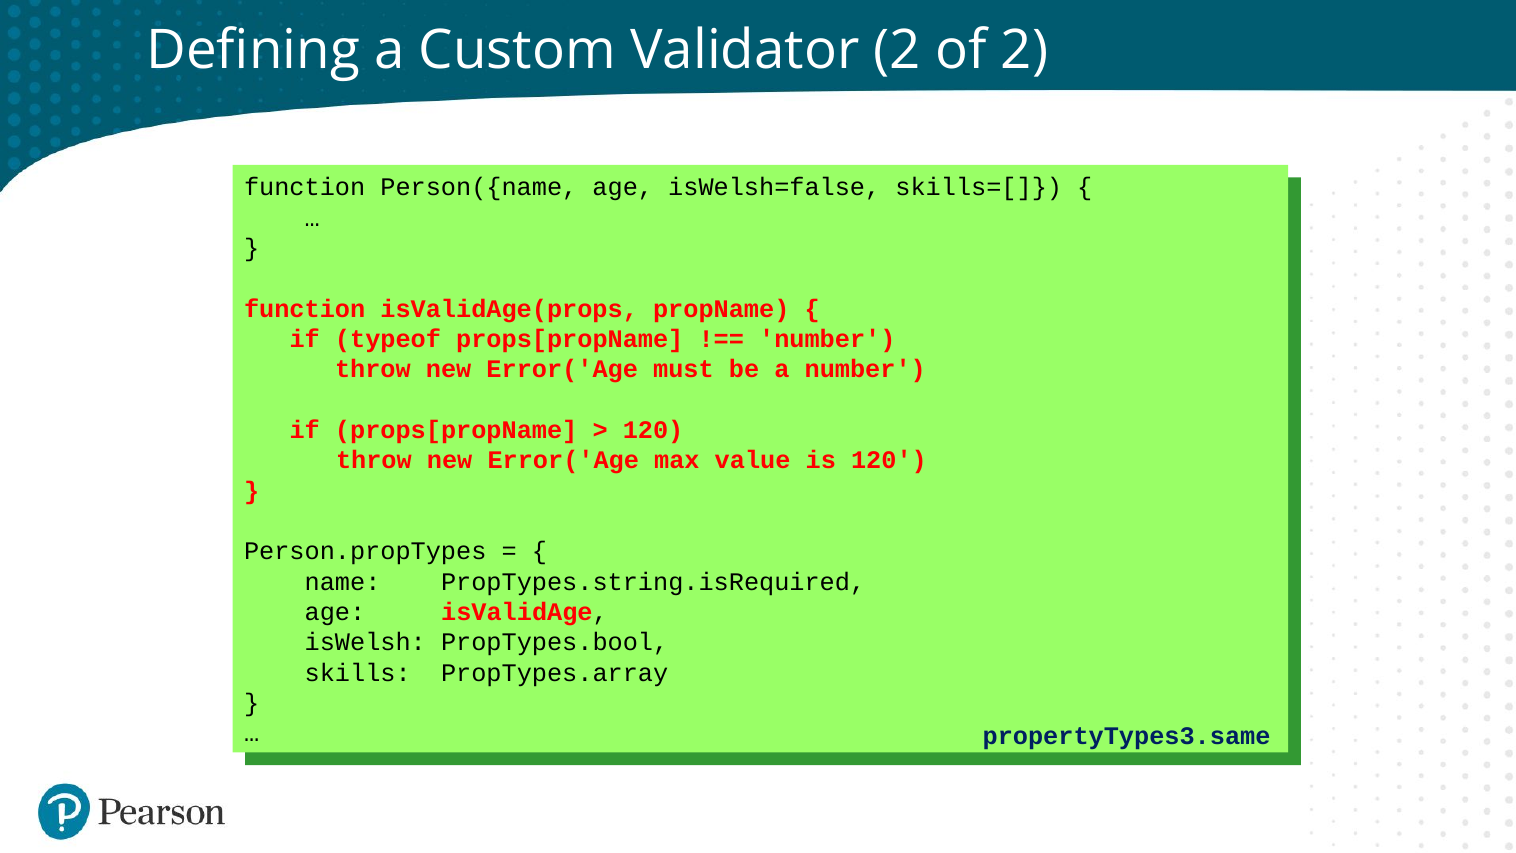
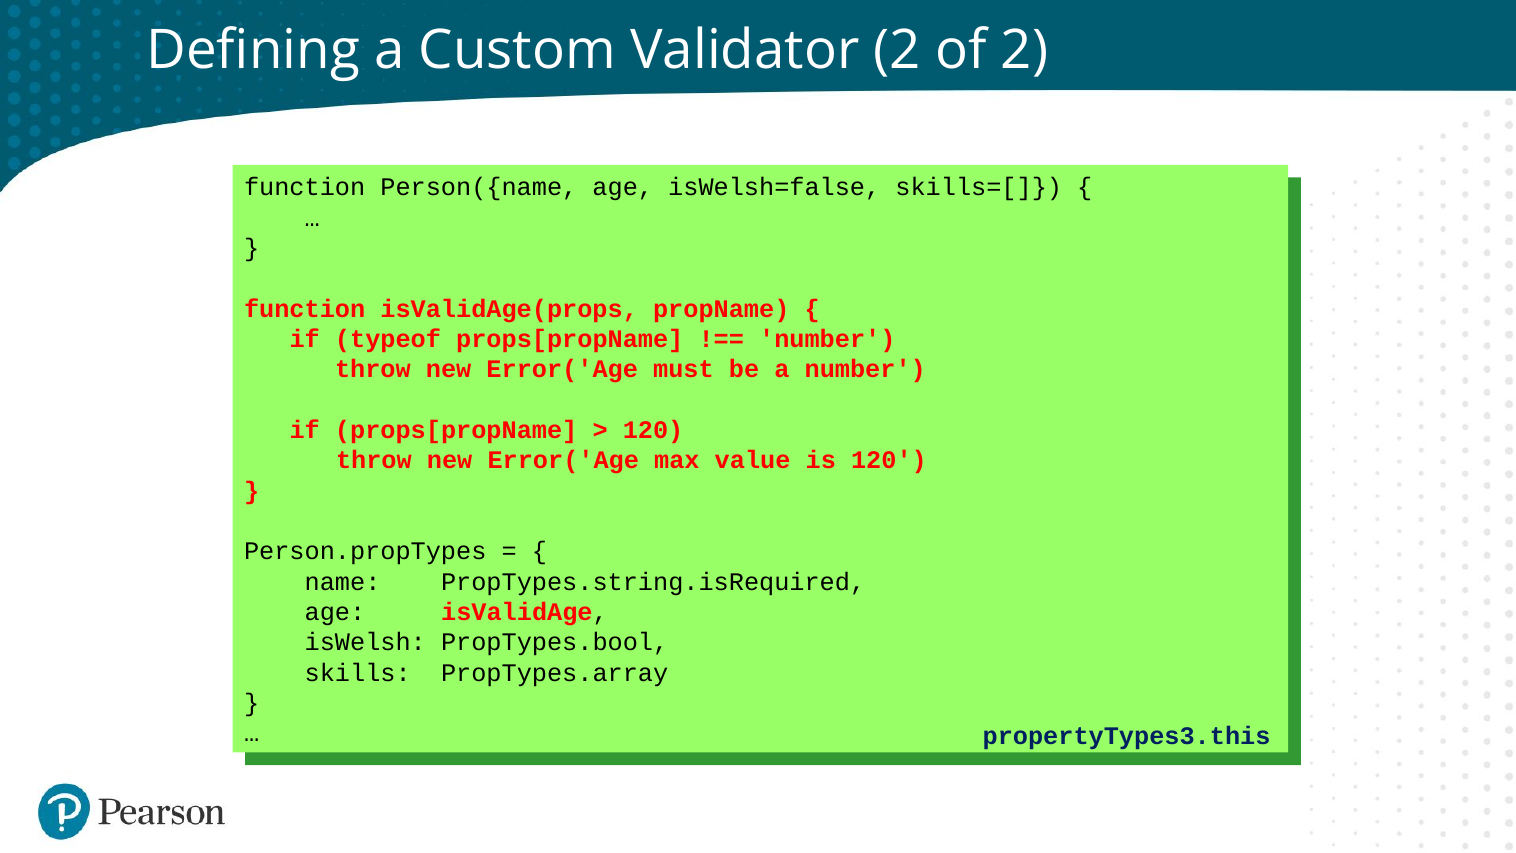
propertyTypes3.same: propertyTypes3.same -> propertyTypes3.this
